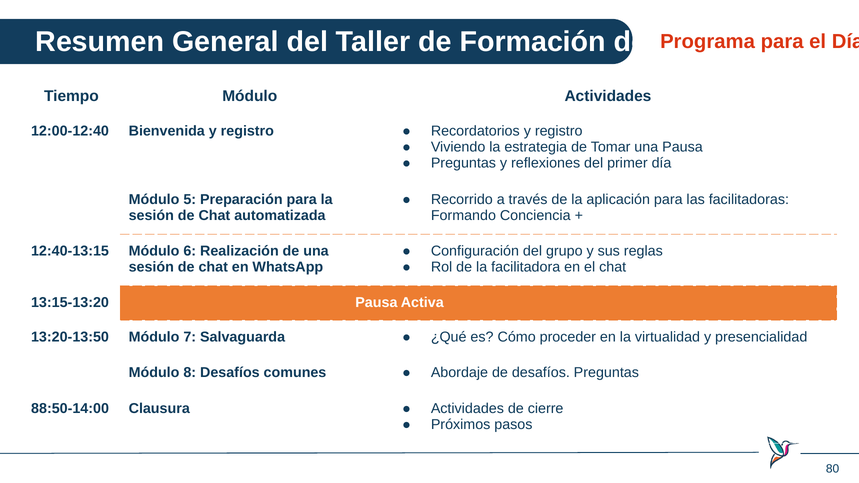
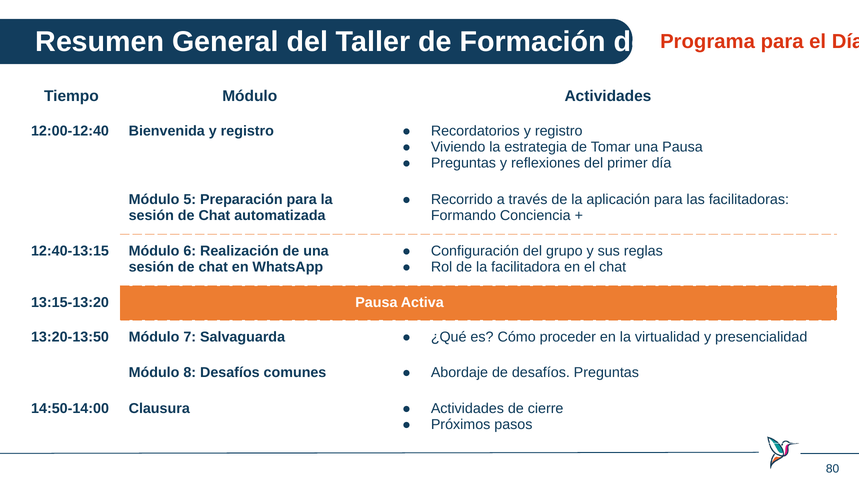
88:50-14:00: 88:50-14:00 -> 14:50-14:00
